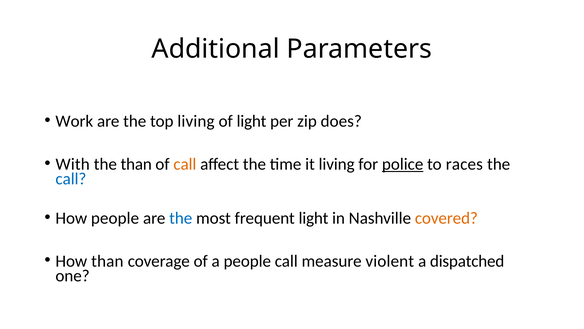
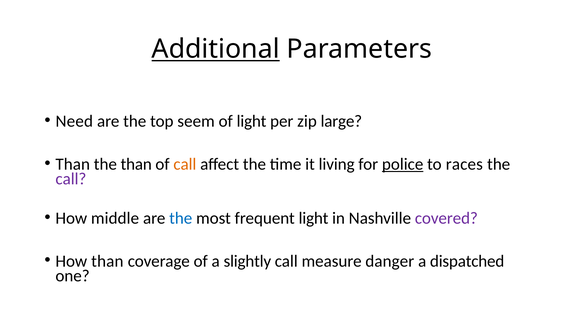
Additional underline: none -> present
Work: Work -> Need
top living: living -> seem
does: does -> large
With at (73, 164): With -> Than
call at (71, 179) colour: blue -> purple
How people: people -> middle
covered colour: orange -> purple
a people: people -> slightly
violent: violent -> danger
